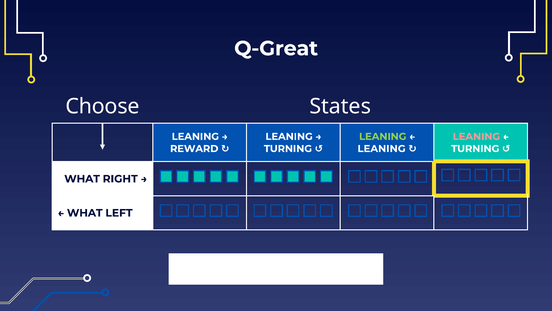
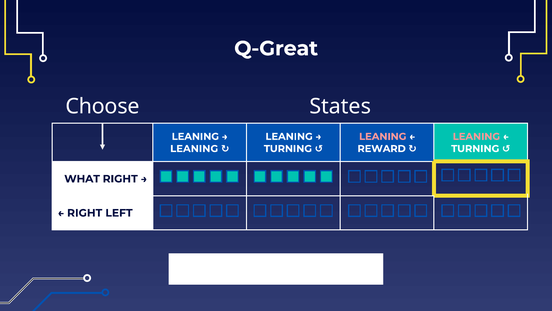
LEANING at (383, 136) colour: light green -> pink
REWARD at (194, 149): REWARD -> LEANING
LEANING at (382, 149): LEANING -> REWARD
WHAT at (85, 213): WHAT -> RIGHT
